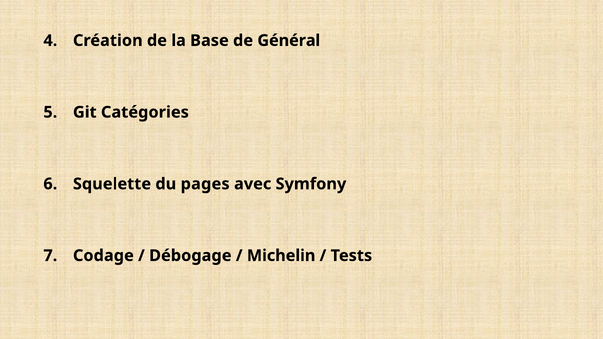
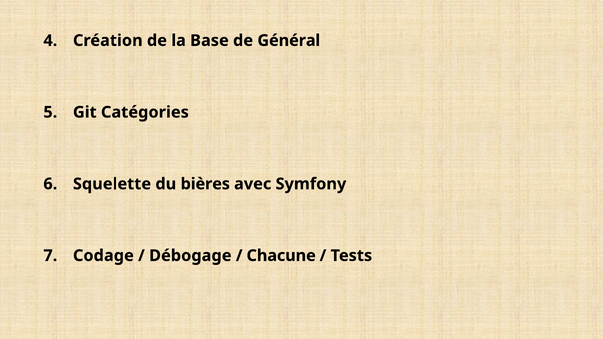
pages: pages -> bières
Michelin: Michelin -> Chacune
